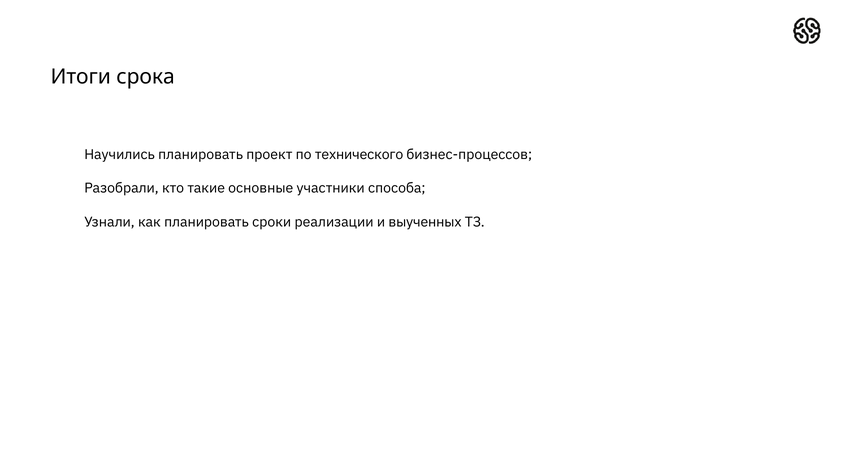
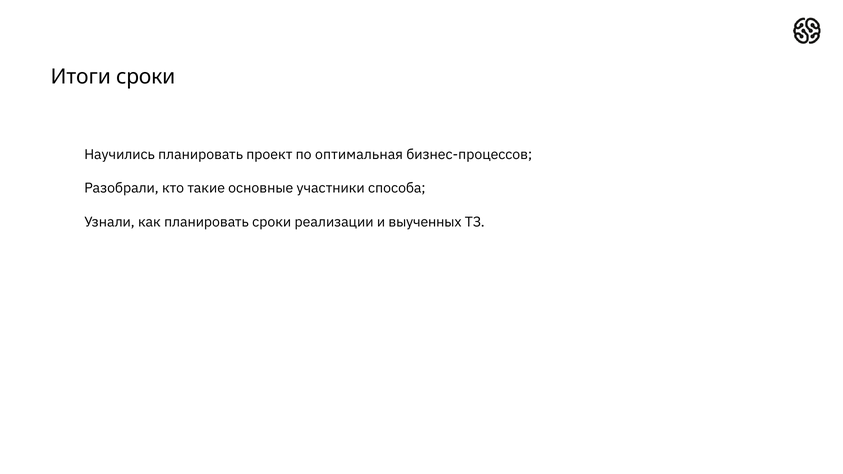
Итоги срока: срока -> сроки
технического: технического -> оптимальная
